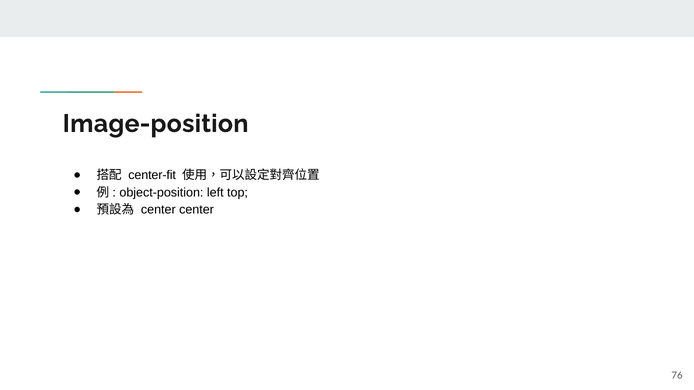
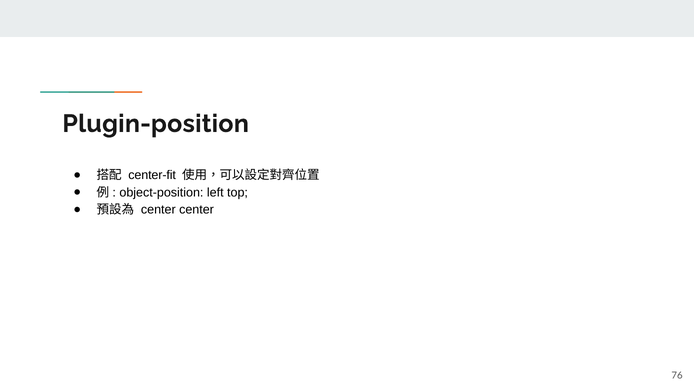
Image-position: Image-position -> Plugin-position
